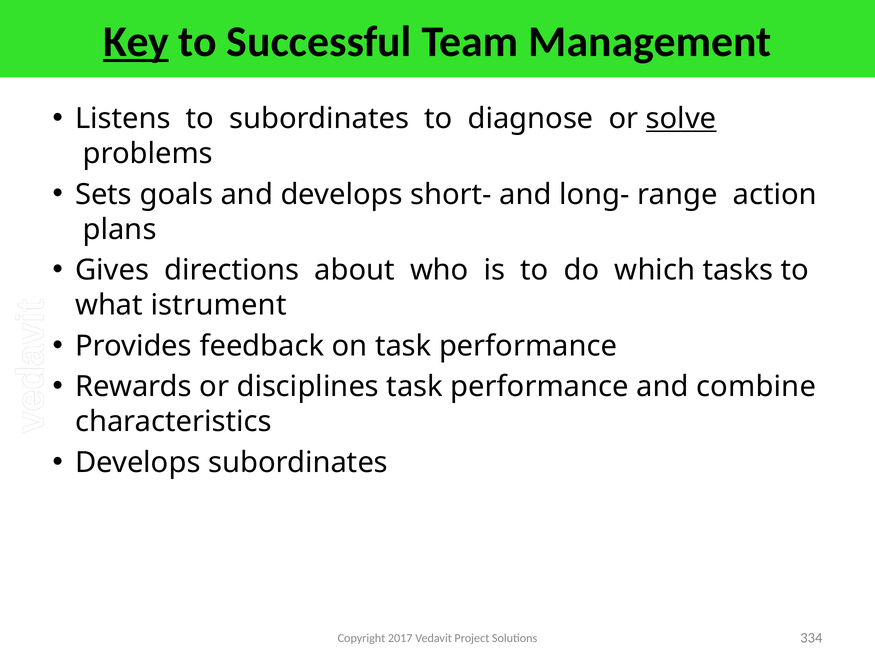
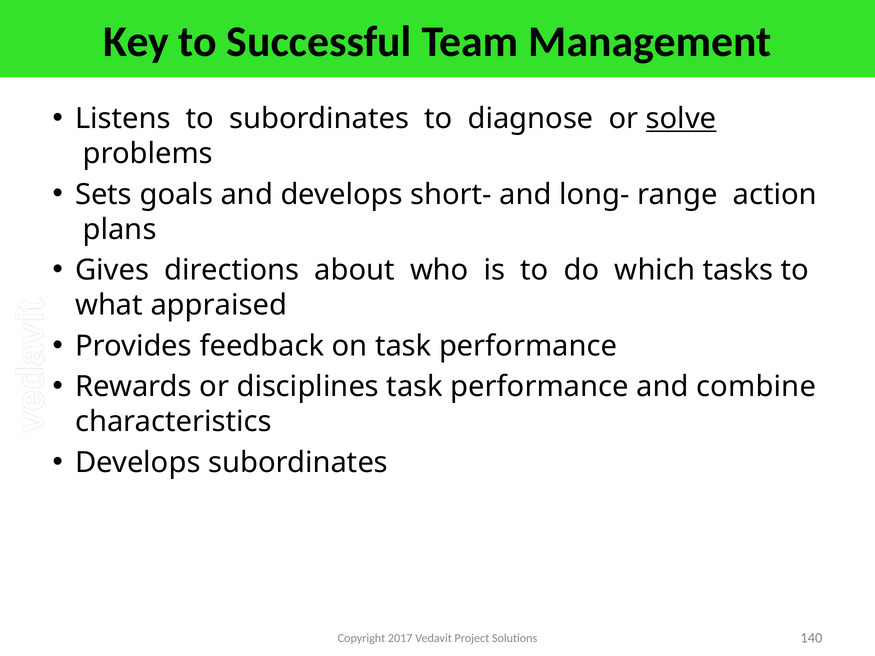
Key underline: present -> none
istrument: istrument -> appraised
334: 334 -> 140
